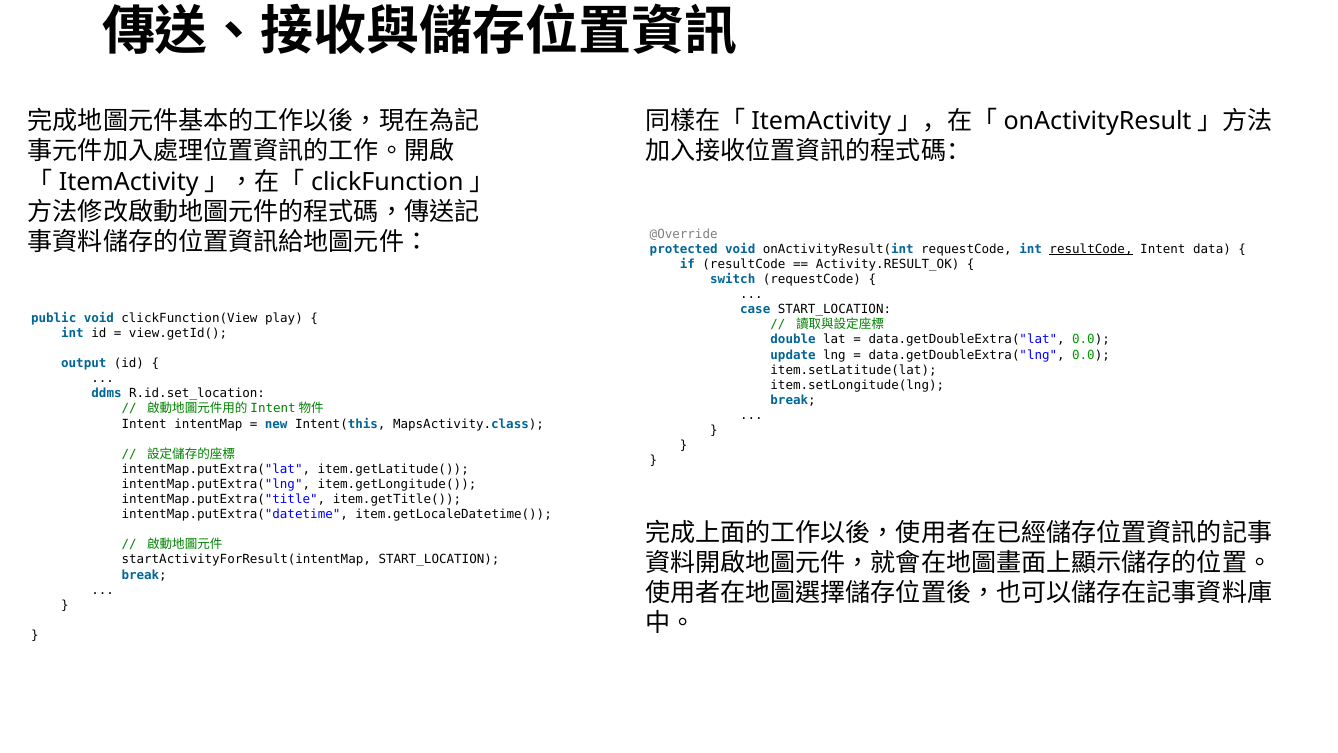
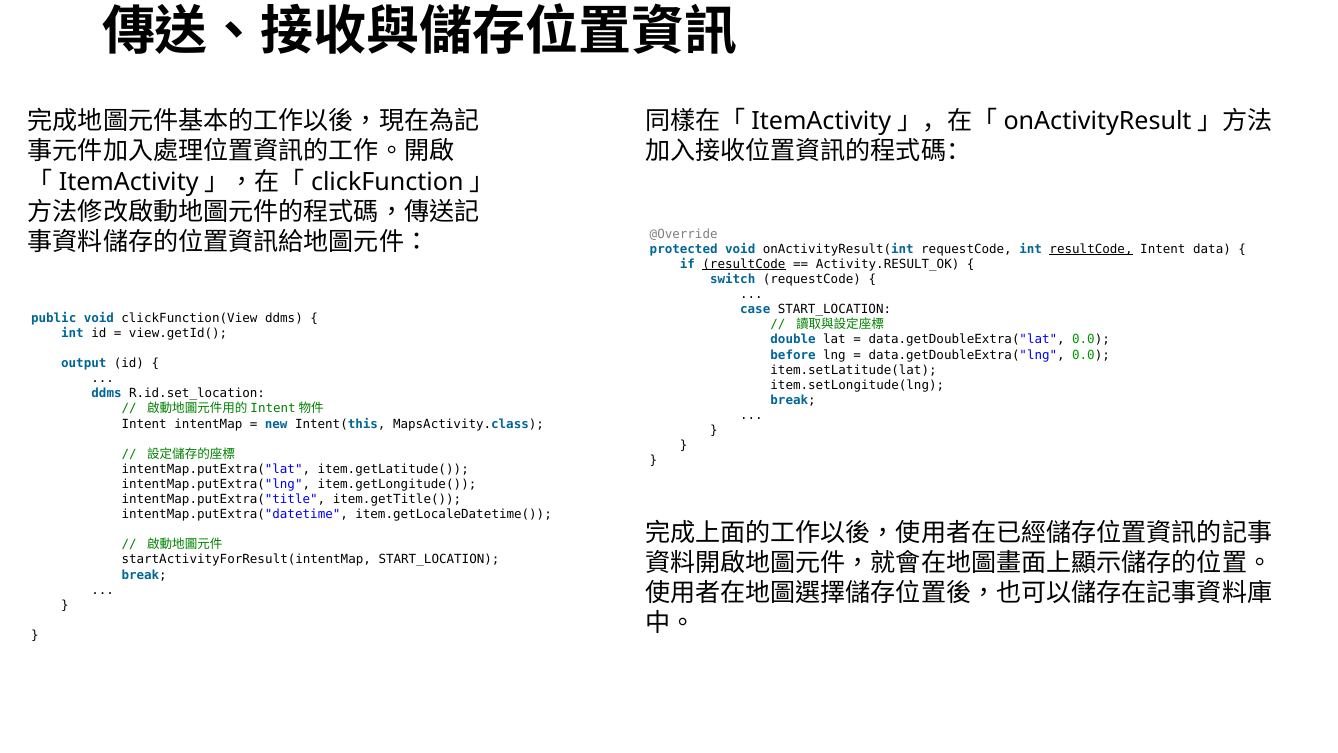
resultCode at (744, 264) underline: none -> present
clickFunction(View play: play -> ddms
update: update -> before
